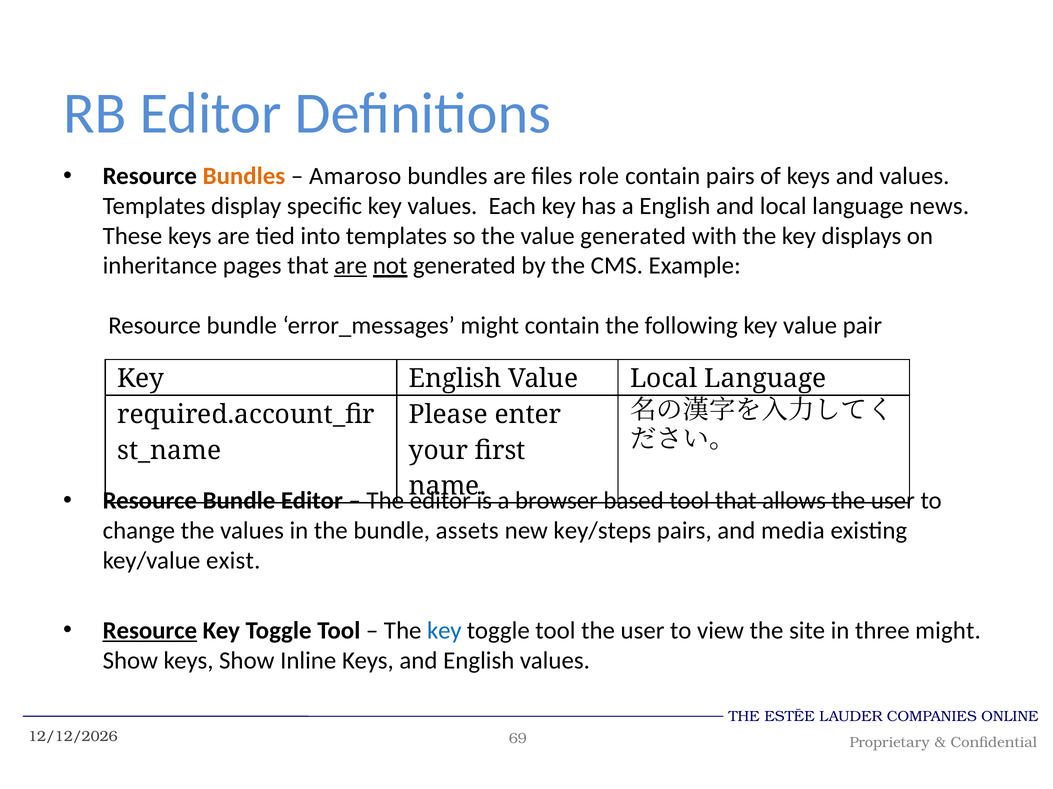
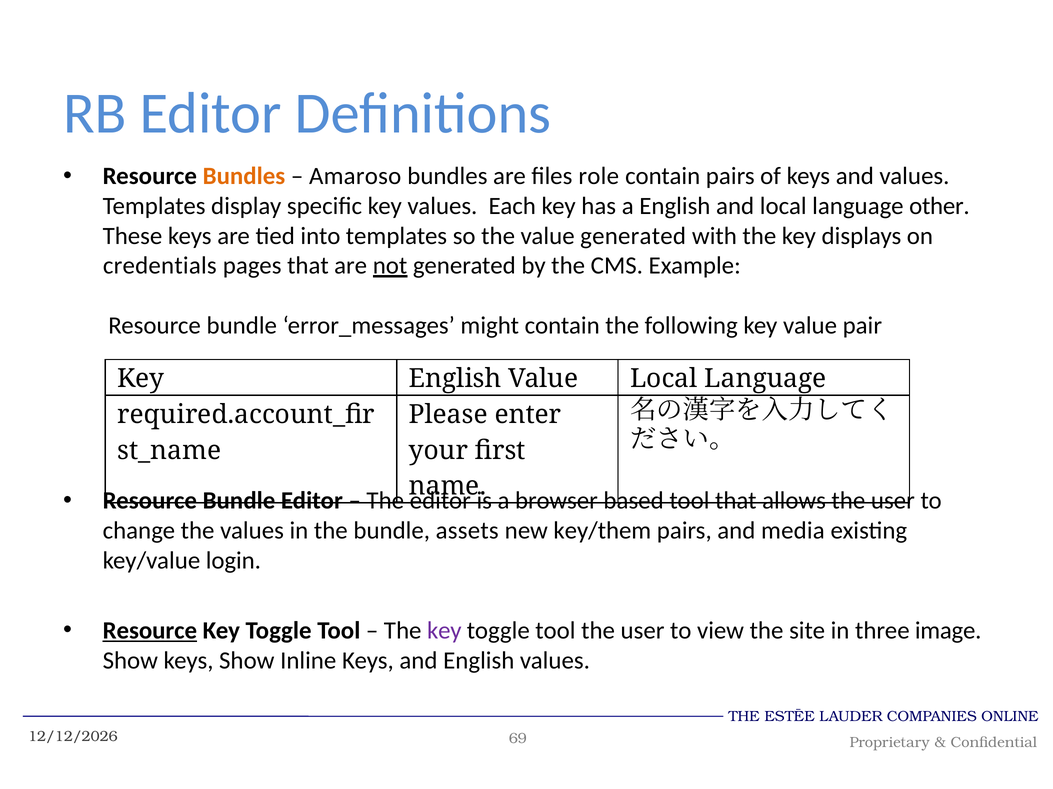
news: news -> other
inheritance: inheritance -> credentials
are at (351, 266) underline: present -> none
key/steps: key/steps -> key/them
exist: exist -> login
key at (444, 631) colour: blue -> purple
three might: might -> image
